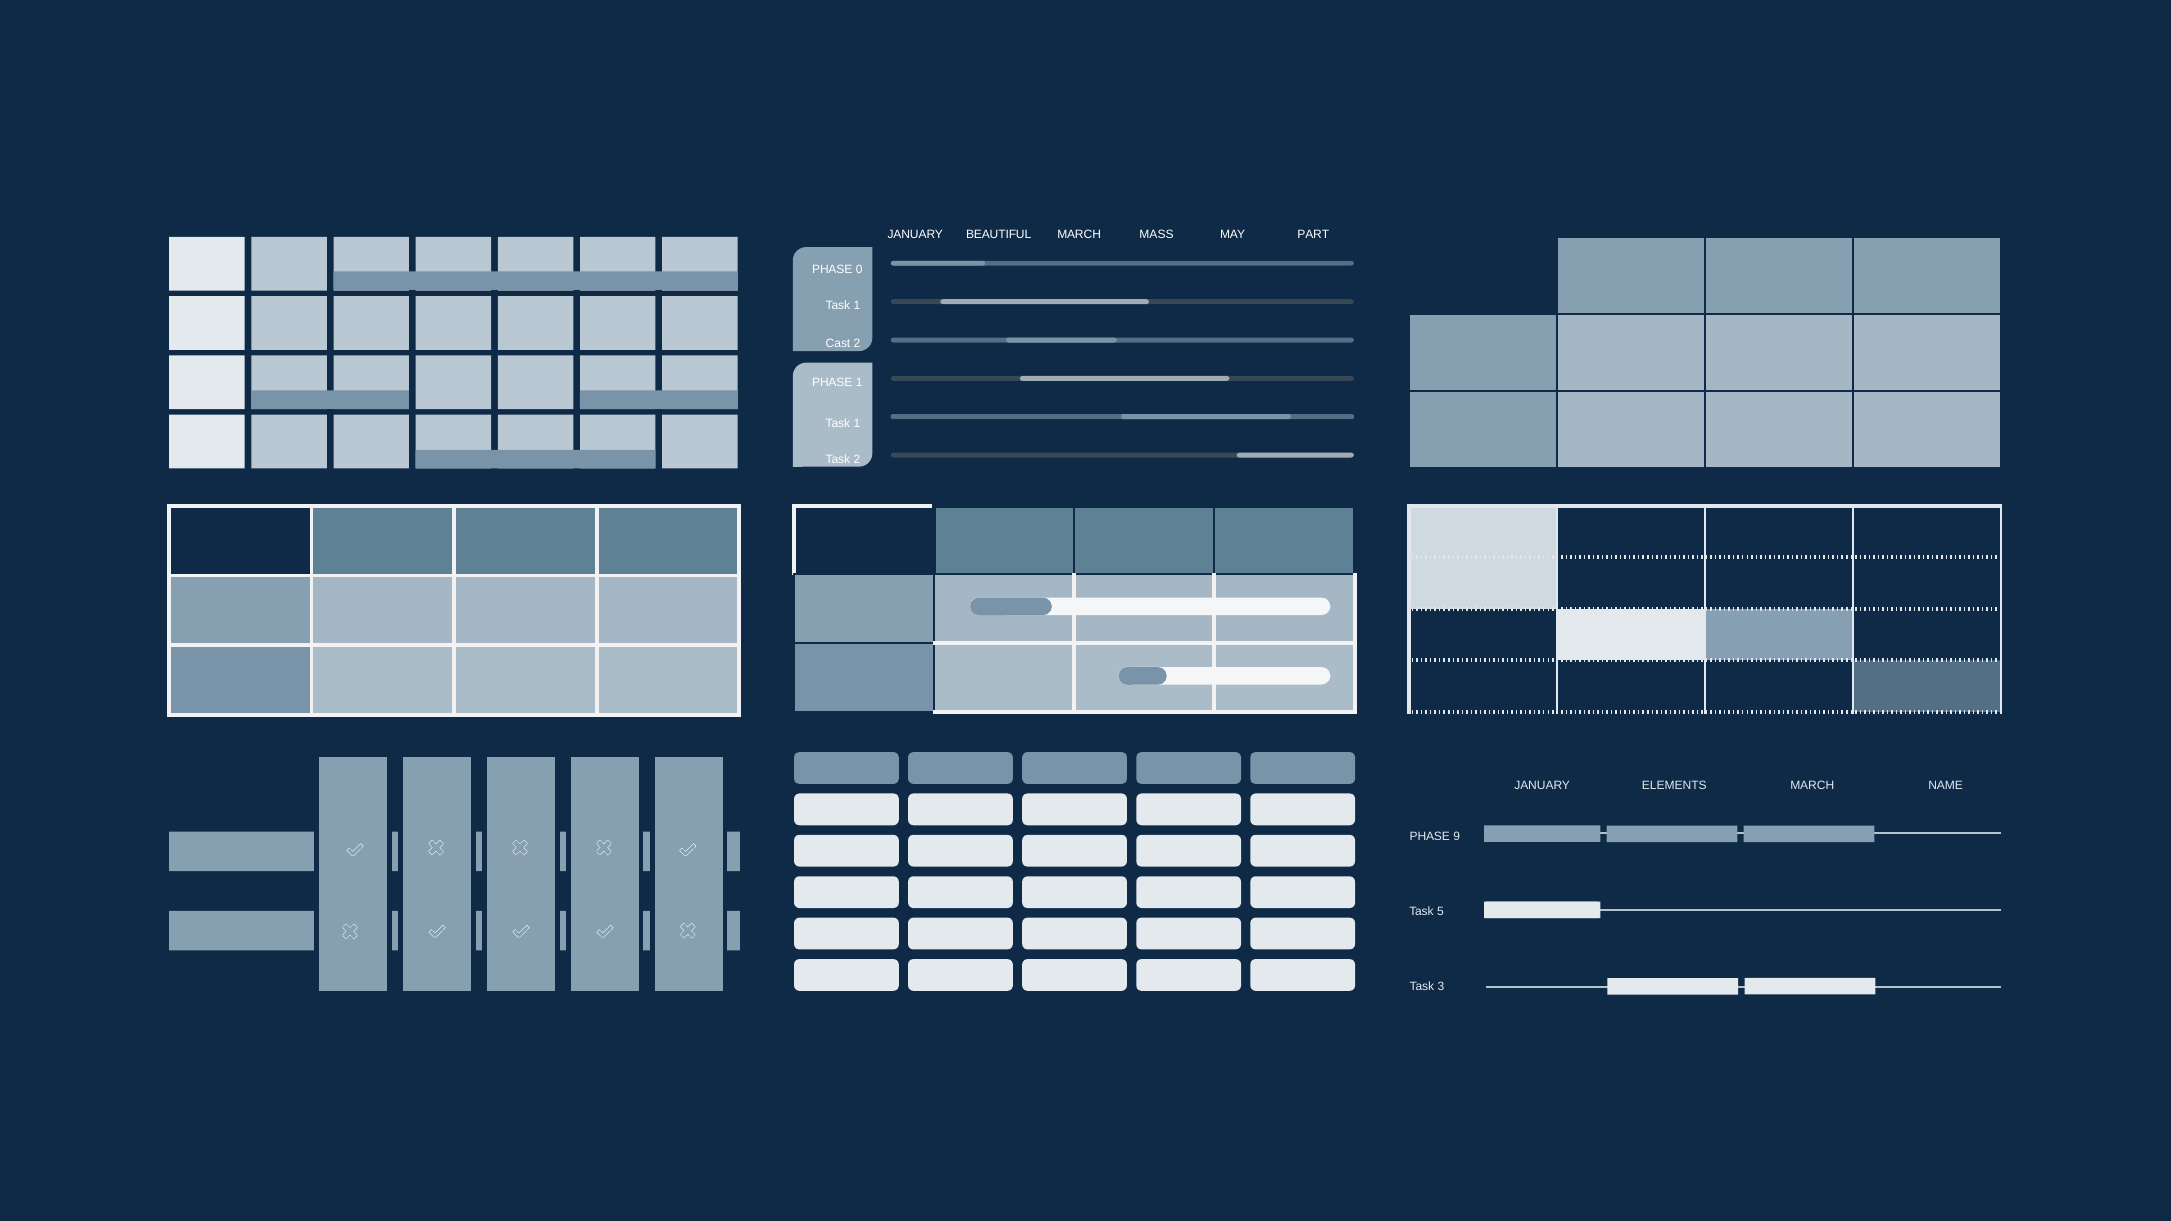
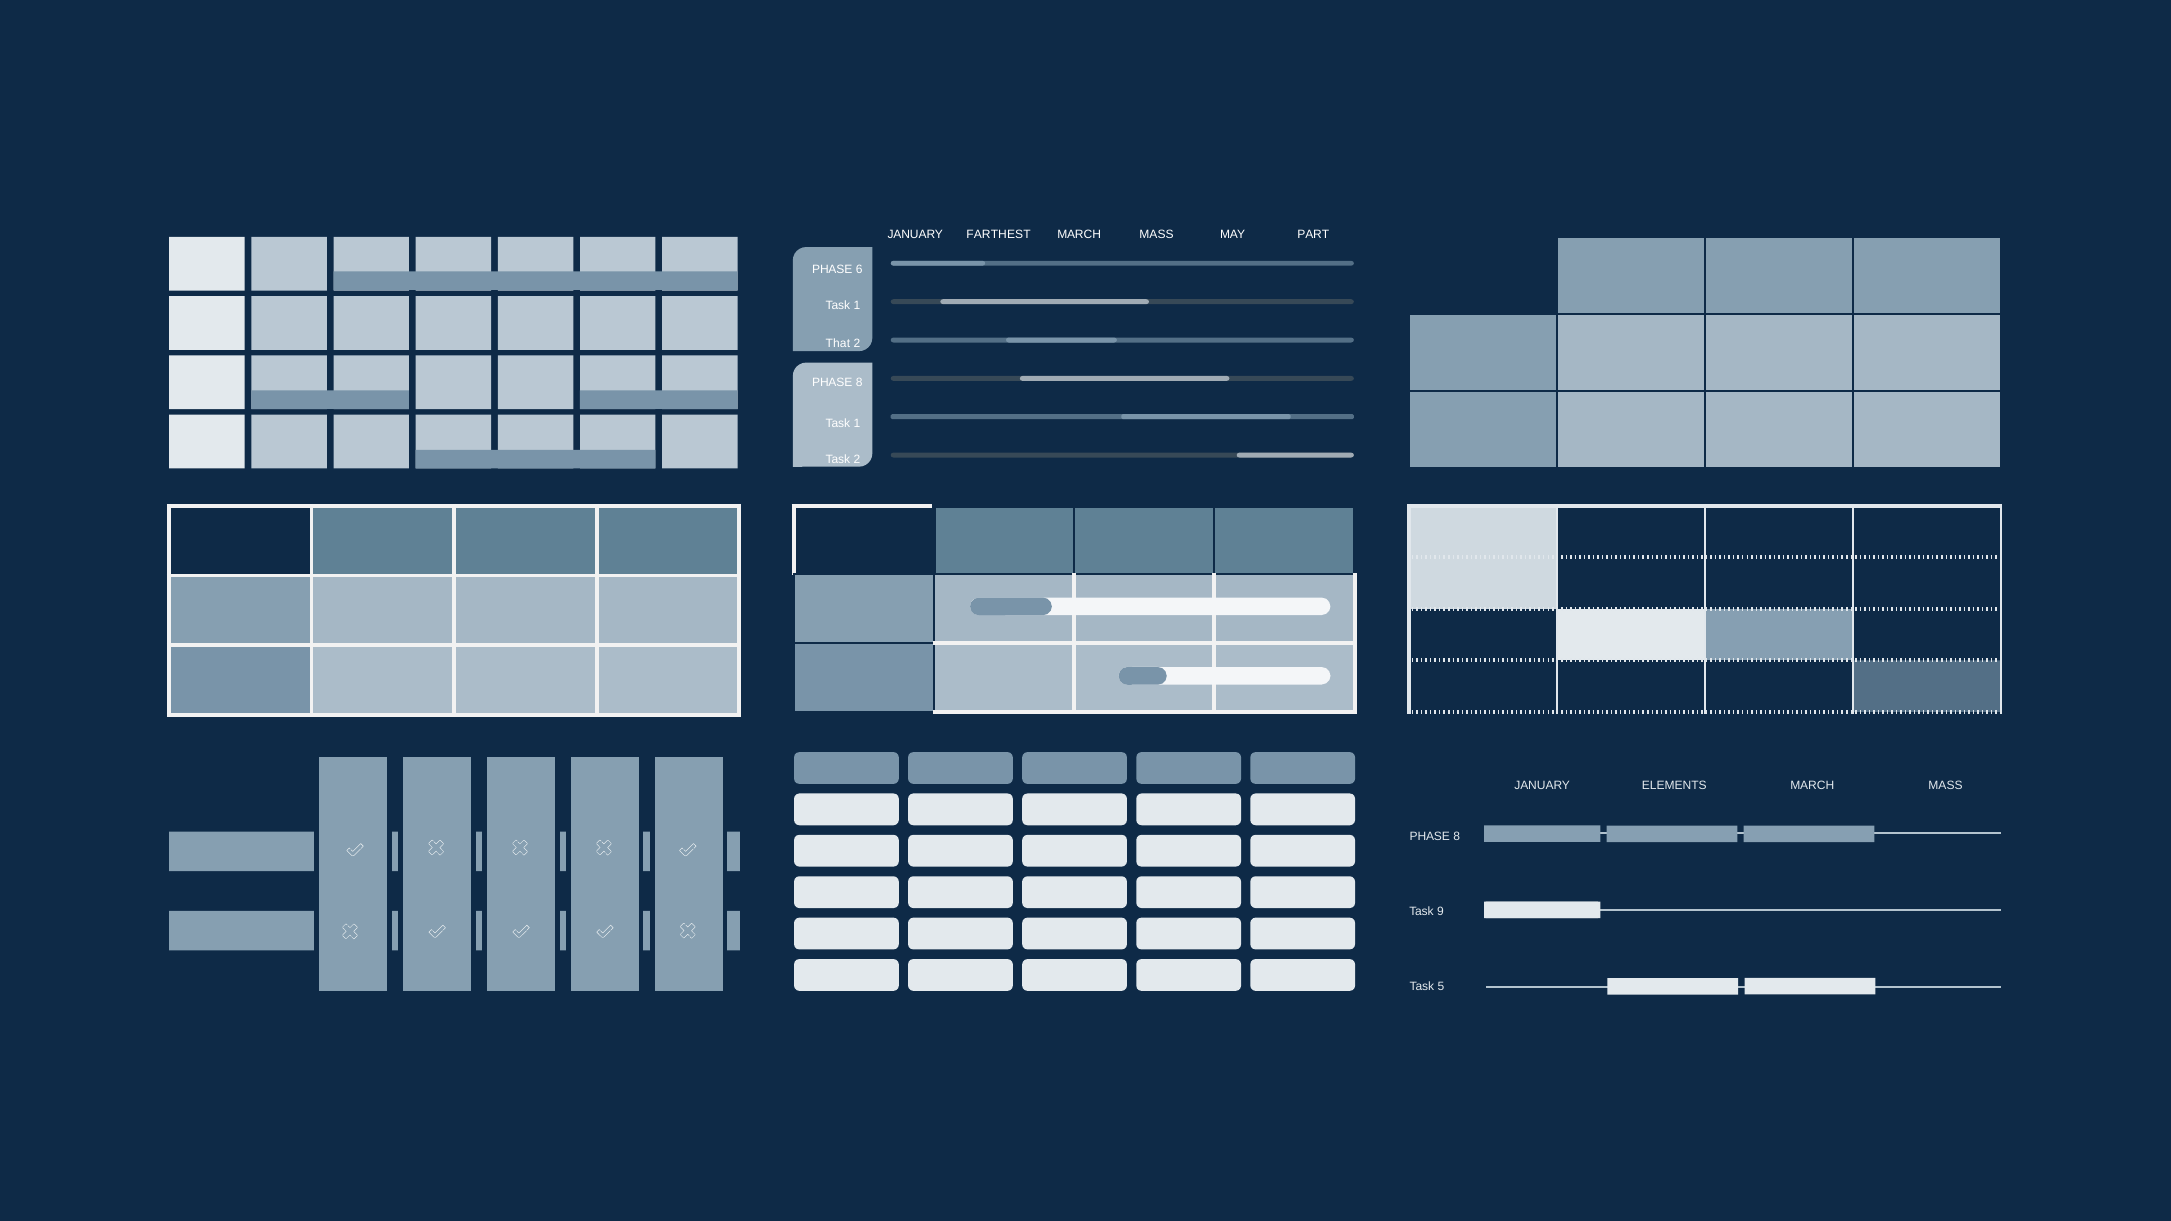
BEAUTIFUL: BEAUTIFUL -> FARTHEST
0: 0 -> 6
Cast: Cast -> That
1 at (859, 383): 1 -> 8
NAME at (1946, 786): NAME -> MASS
9 at (1457, 836): 9 -> 8
5: 5 -> 9
3: 3 -> 5
